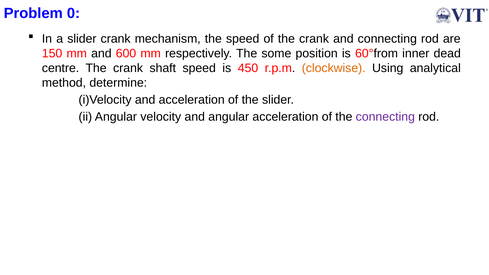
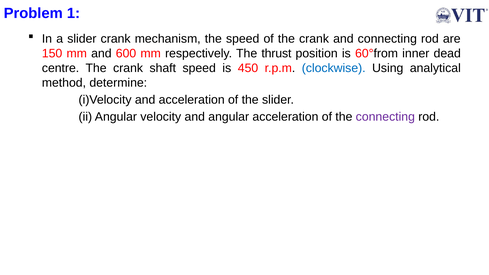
0: 0 -> 1
some: some -> thrust
clockwise colour: orange -> blue
